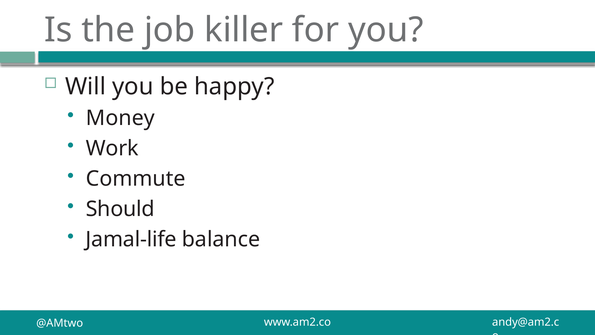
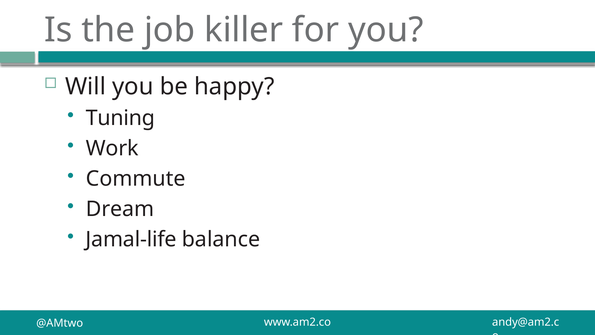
Money: Money -> Tuning
Should: Should -> Dream
